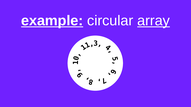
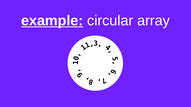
array underline: present -> none
